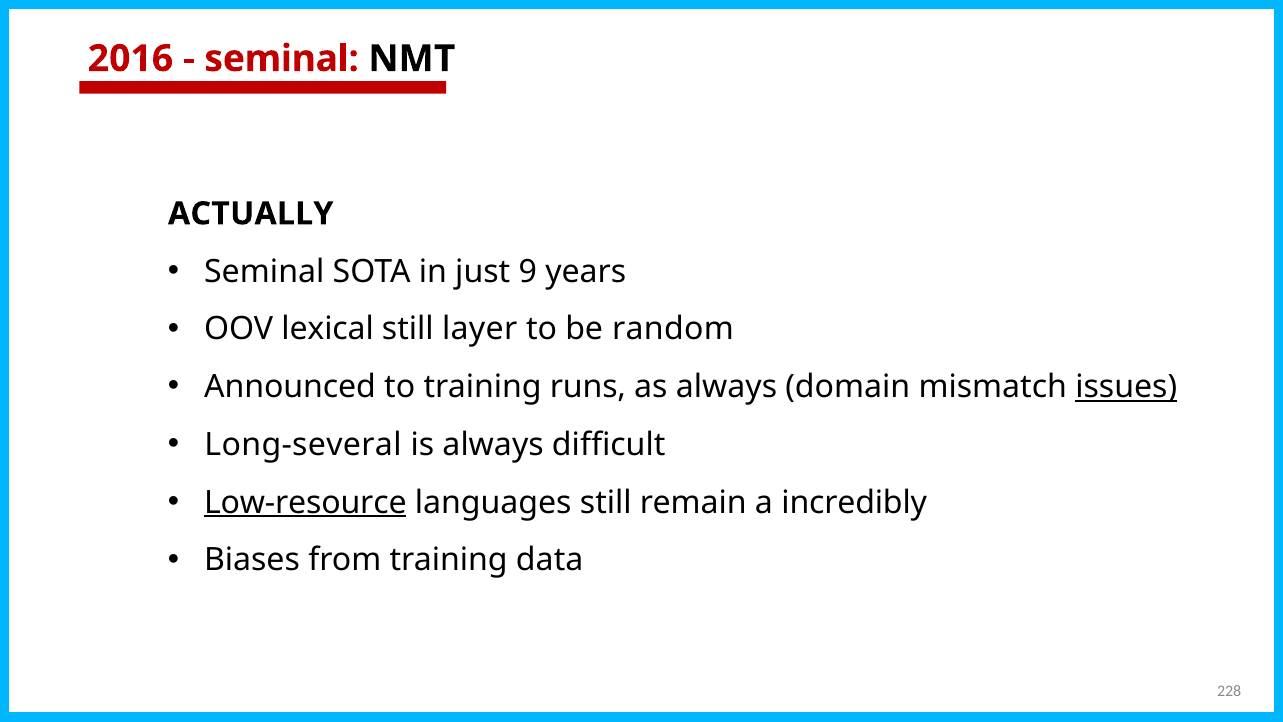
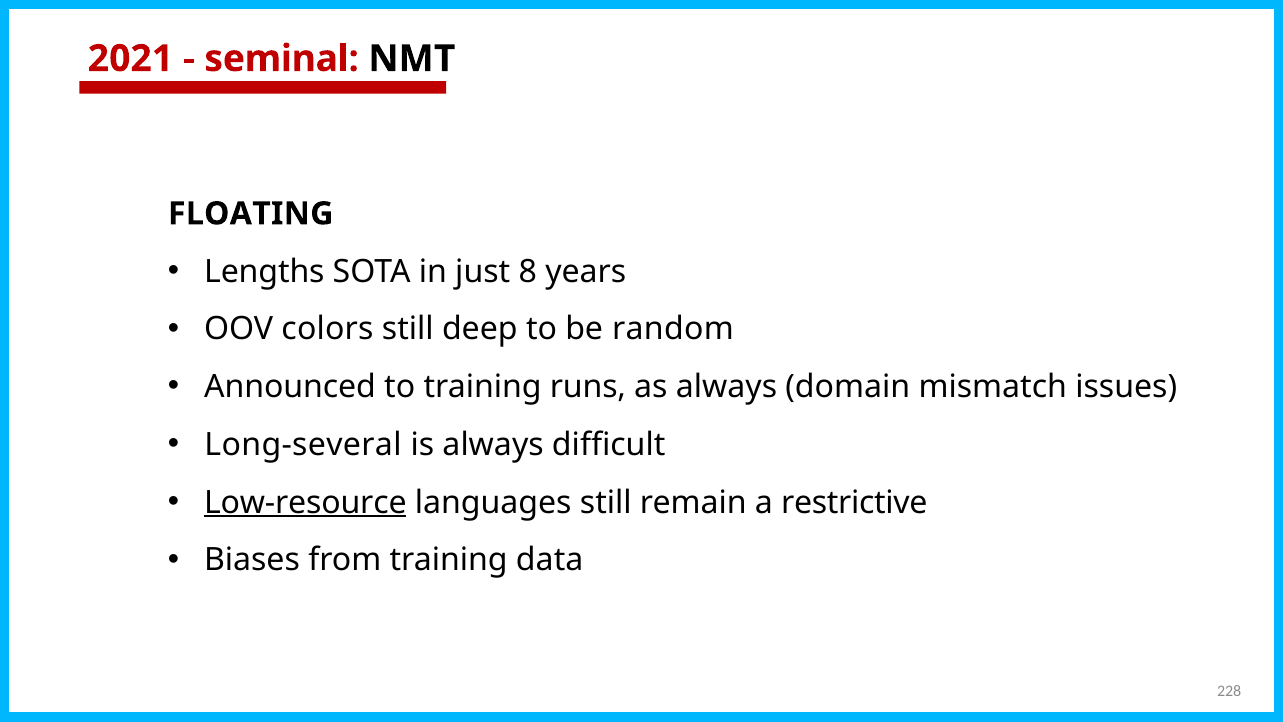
2016: 2016 -> 2021
ACTUALLY: ACTUALLY -> FLOATING
Seminal at (264, 271): Seminal -> Lengths
9: 9 -> 8
lexical: lexical -> colors
layer: layer -> deep
issues underline: present -> none
incredibly: incredibly -> restrictive
